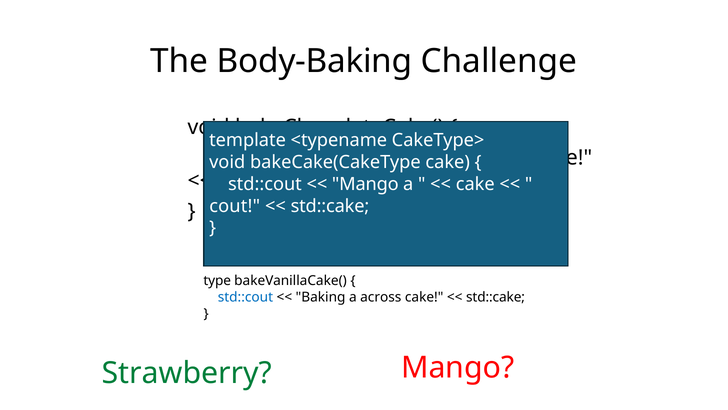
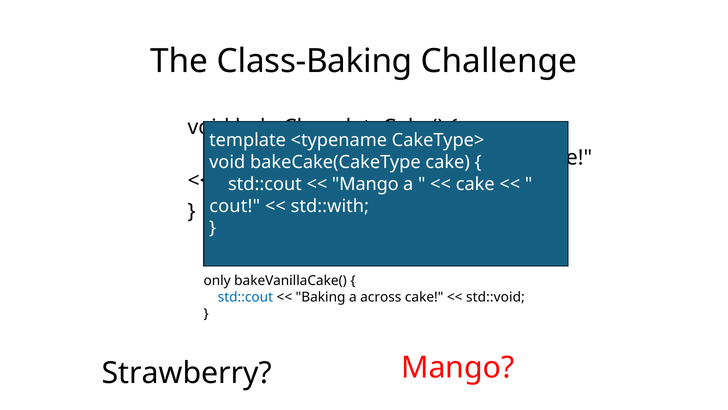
Body-Baking: Body-Baking -> Class-Baking
std::cake at (330, 206): std::cake -> std::with
type: type -> only
std::cake at (496, 297): std::cake -> std::void
Strawberry colour: green -> black
